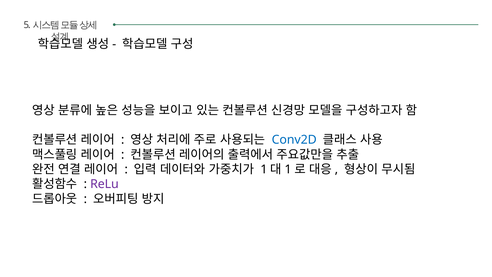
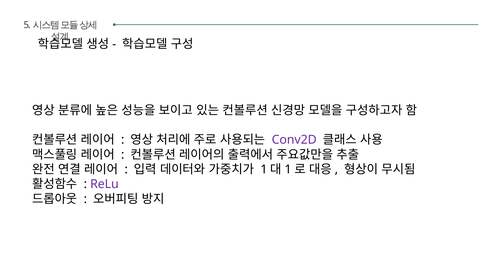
Conv2D colour: blue -> purple
